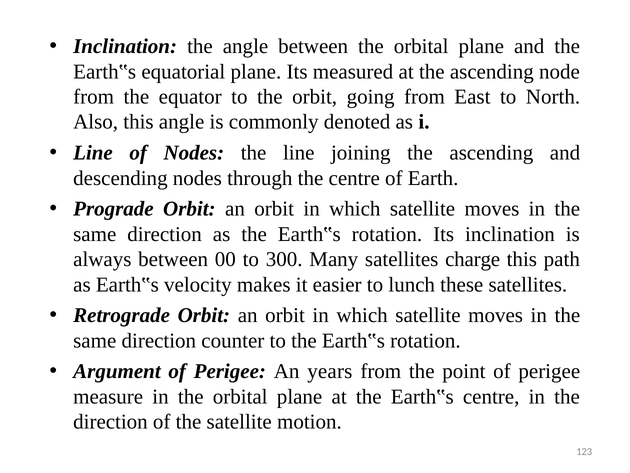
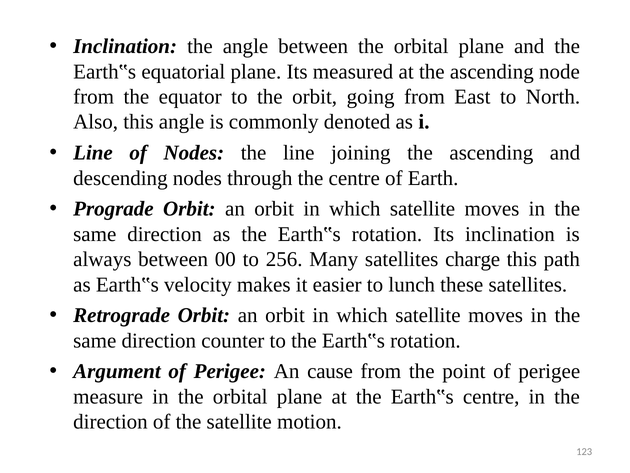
300: 300 -> 256
years: years -> cause
